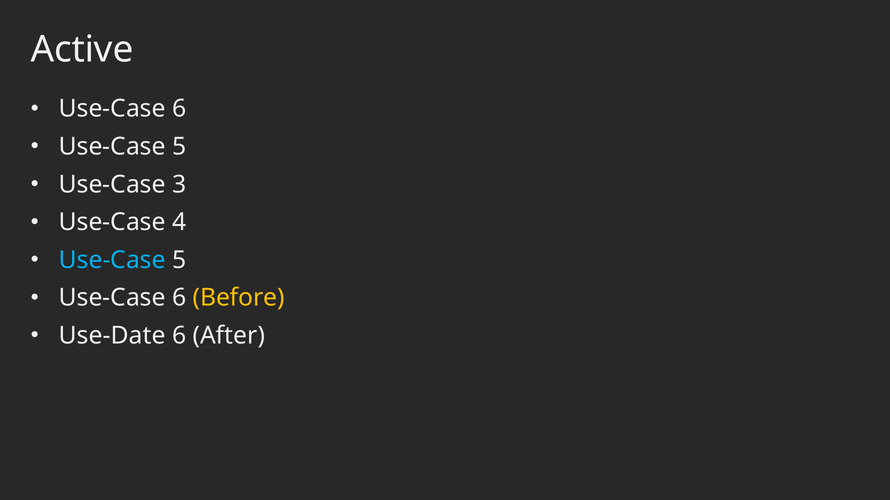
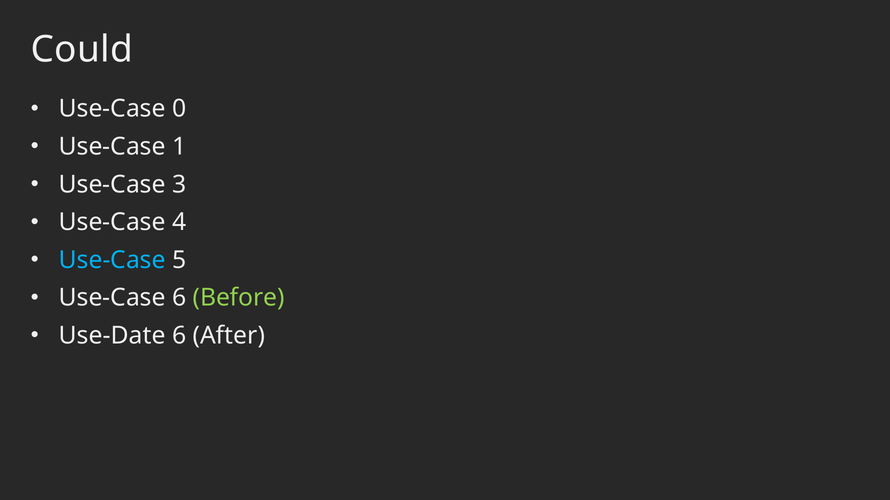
Active: Active -> Could
6 at (179, 109): 6 -> 0
5 at (179, 147): 5 -> 1
Before colour: yellow -> light green
